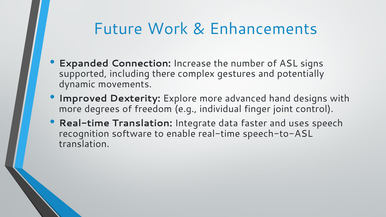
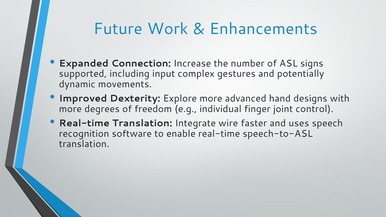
there: there -> input
data: data -> wire
